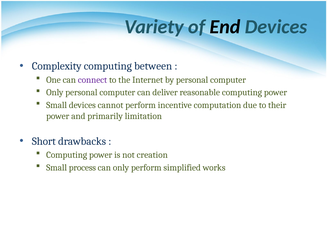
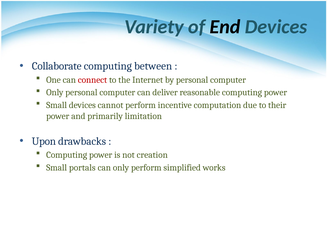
Complexity: Complexity -> Collaborate
connect colour: purple -> red
Short: Short -> Upon
process: process -> portals
